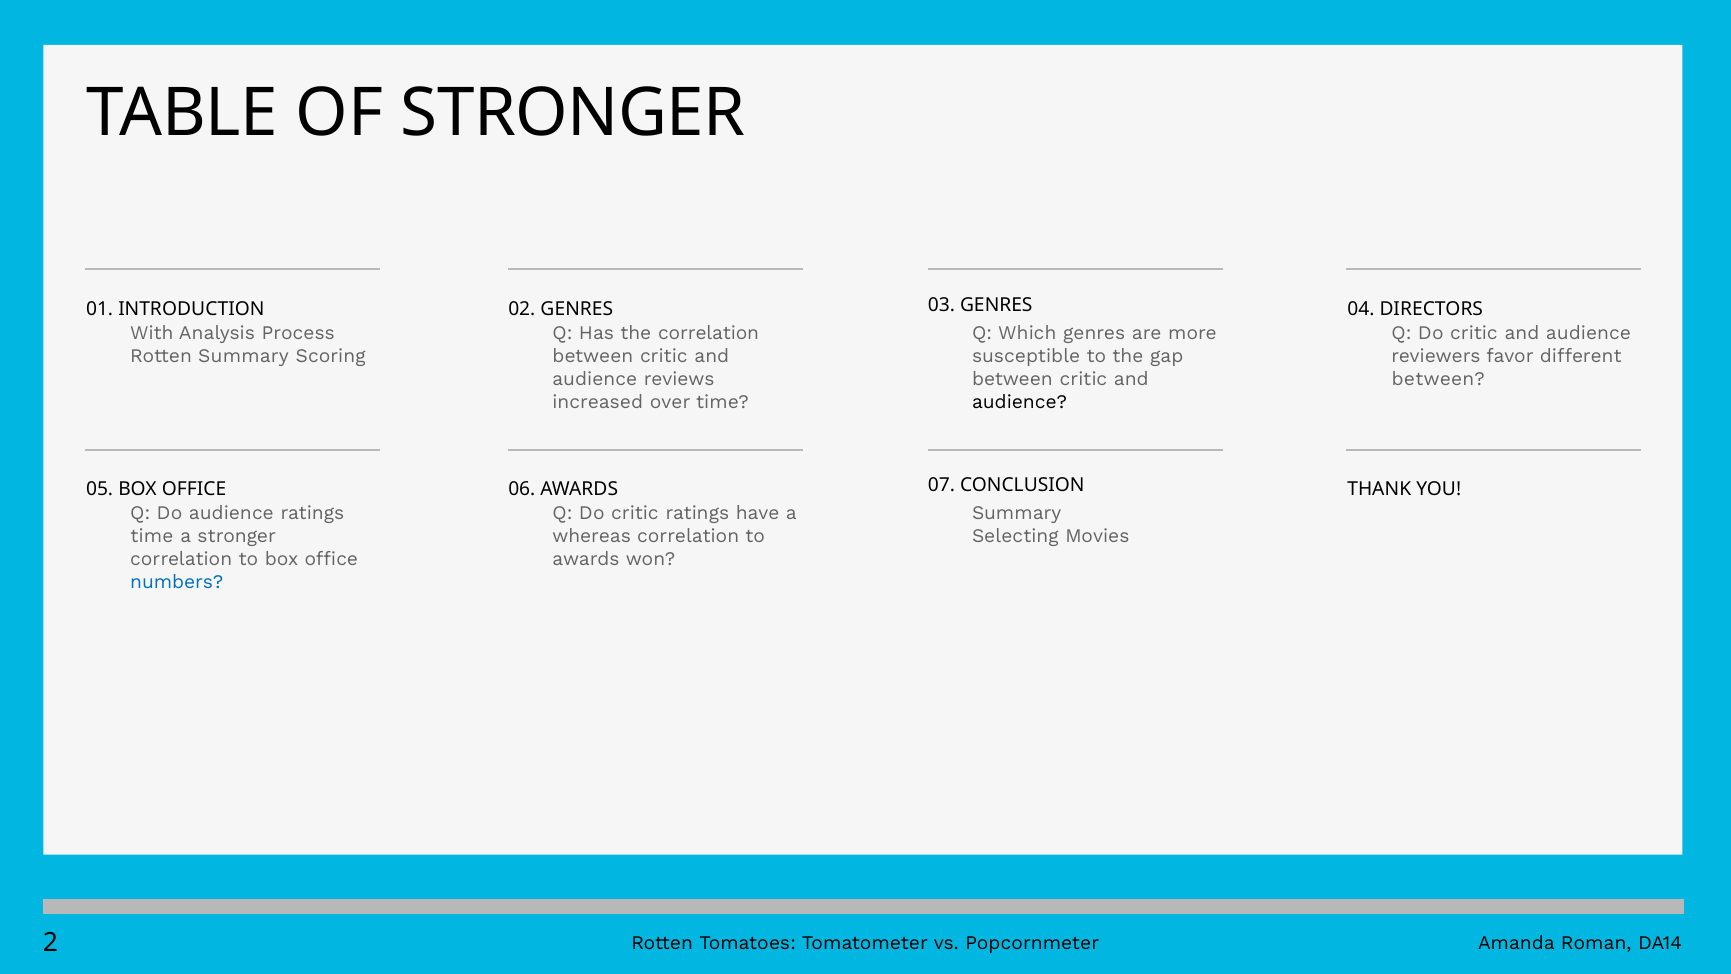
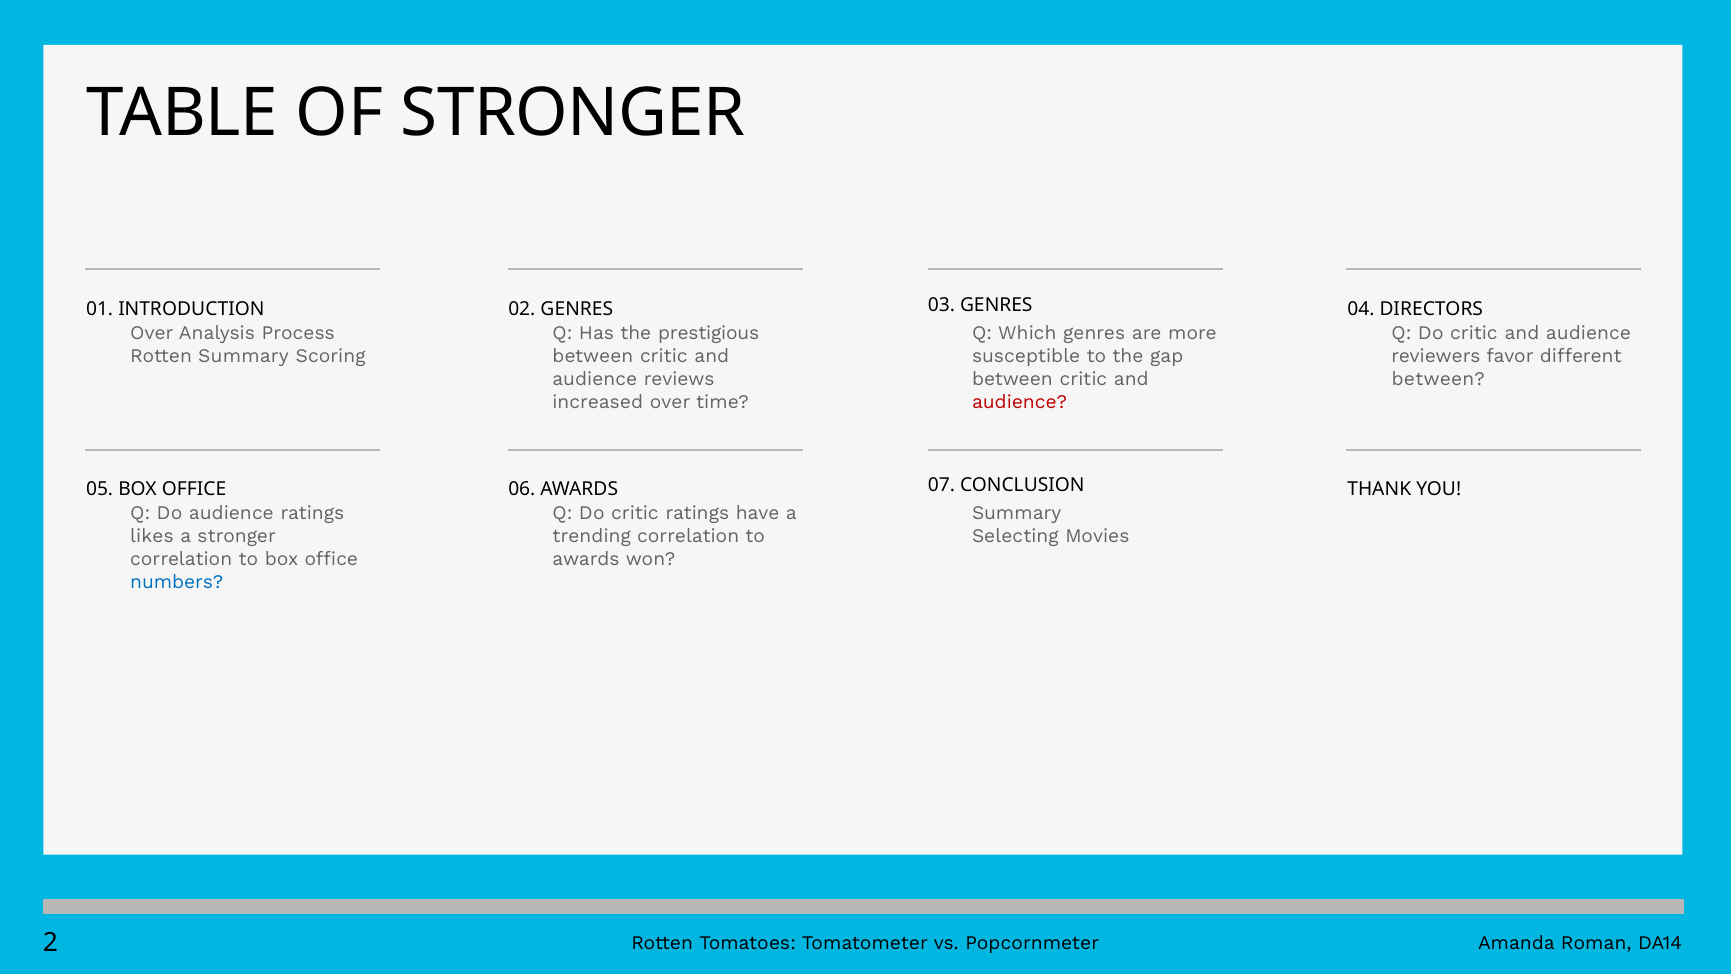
With at (152, 333): With -> Over
the correlation: correlation -> prestigious
audience at (1020, 402) colour: black -> red
time at (152, 536): time -> likes
whereas: whereas -> trending
